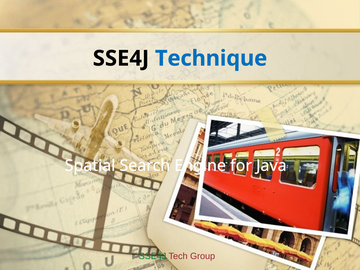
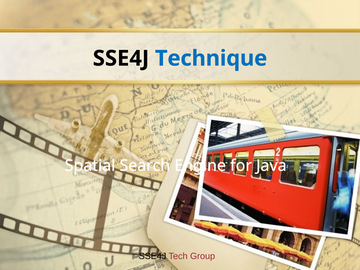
SSE4J at (153, 256) colour: green -> black
